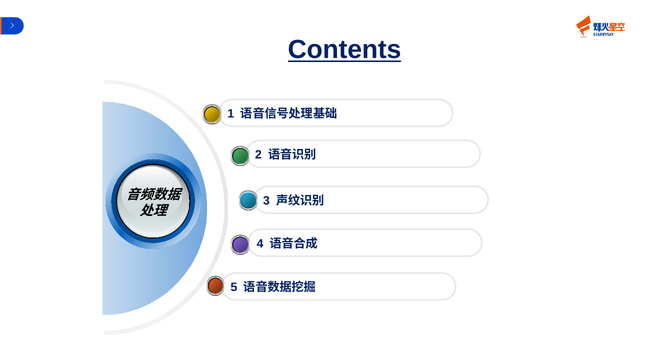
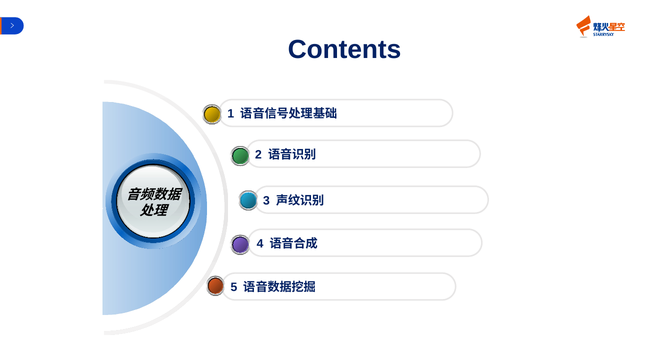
Contents underline: present -> none
